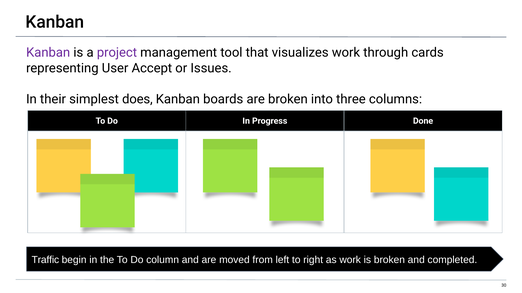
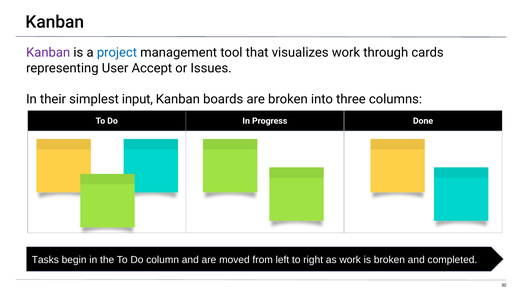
project colour: purple -> blue
does: does -> input
Traffic: Traffic -> Tasks
